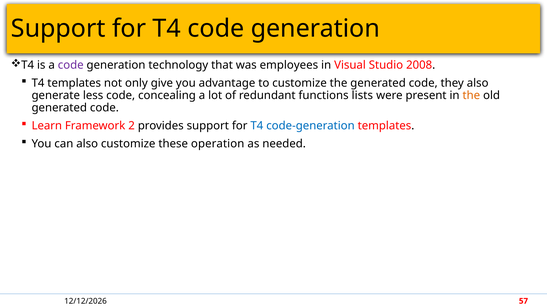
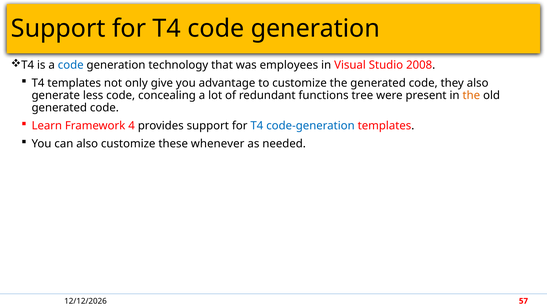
code at (71, 65) colour: purple -> blue
lists: lists -> tree
2: 2 -> 4
operation: operation -> whenever
